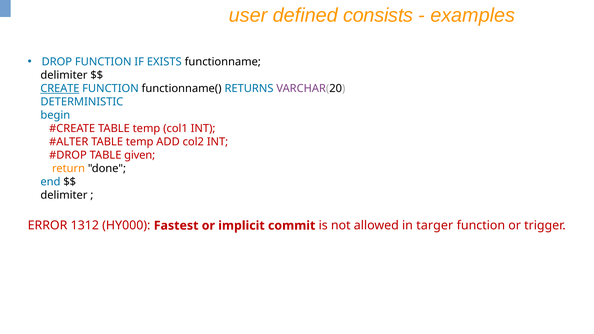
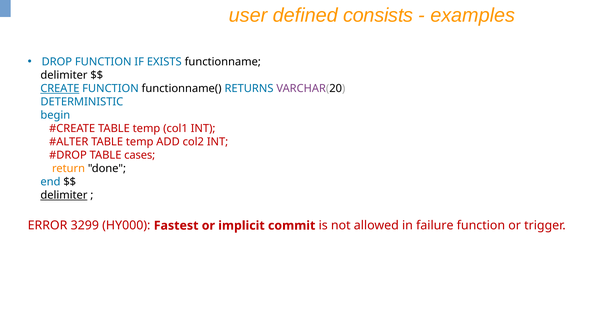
given: given -> cases
delimiter at (64, 195) underline: none -> present
1312: 1312 -> 3299
targer: targer -> failure
